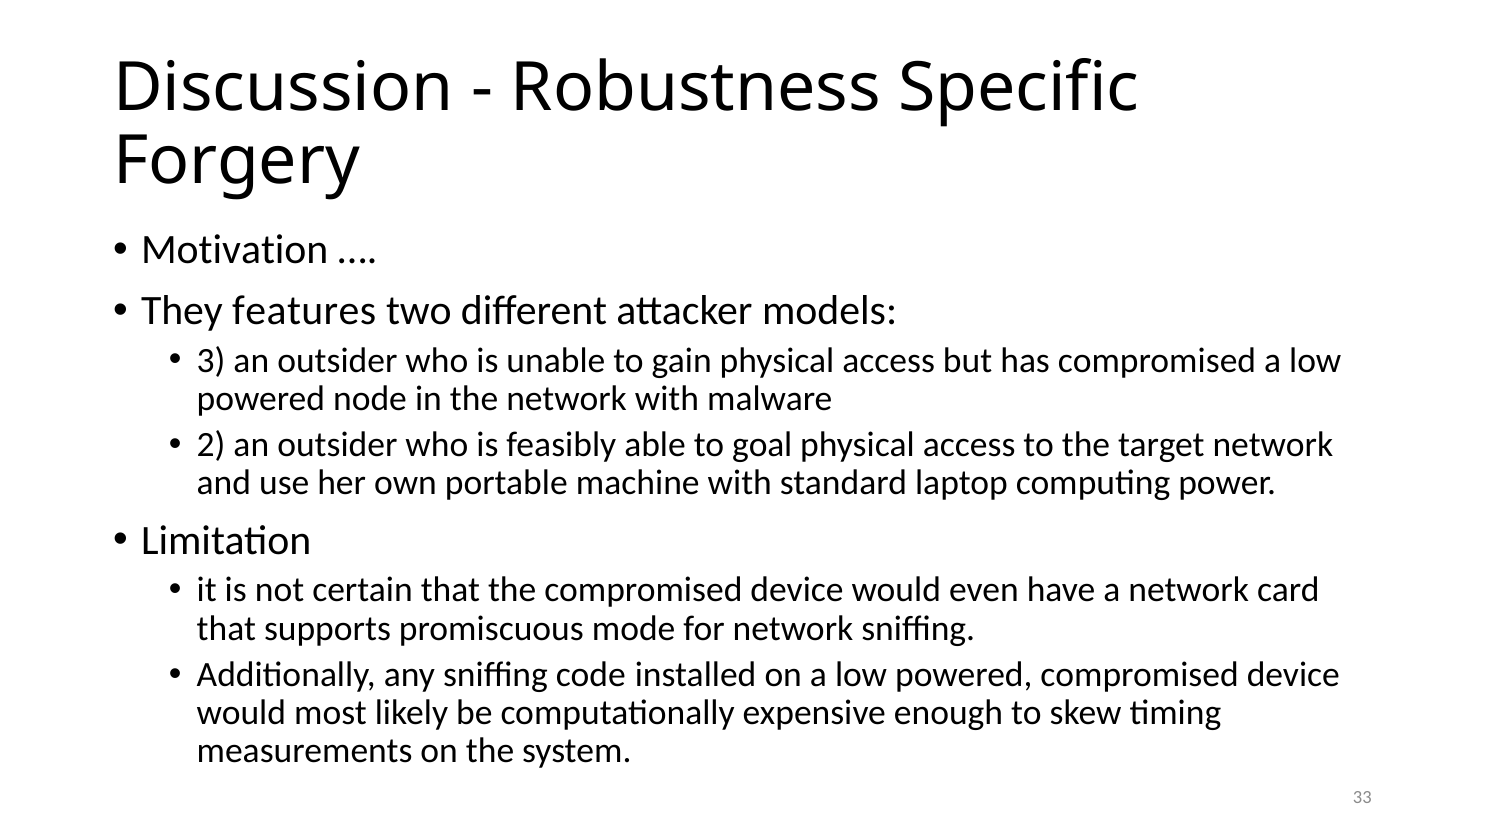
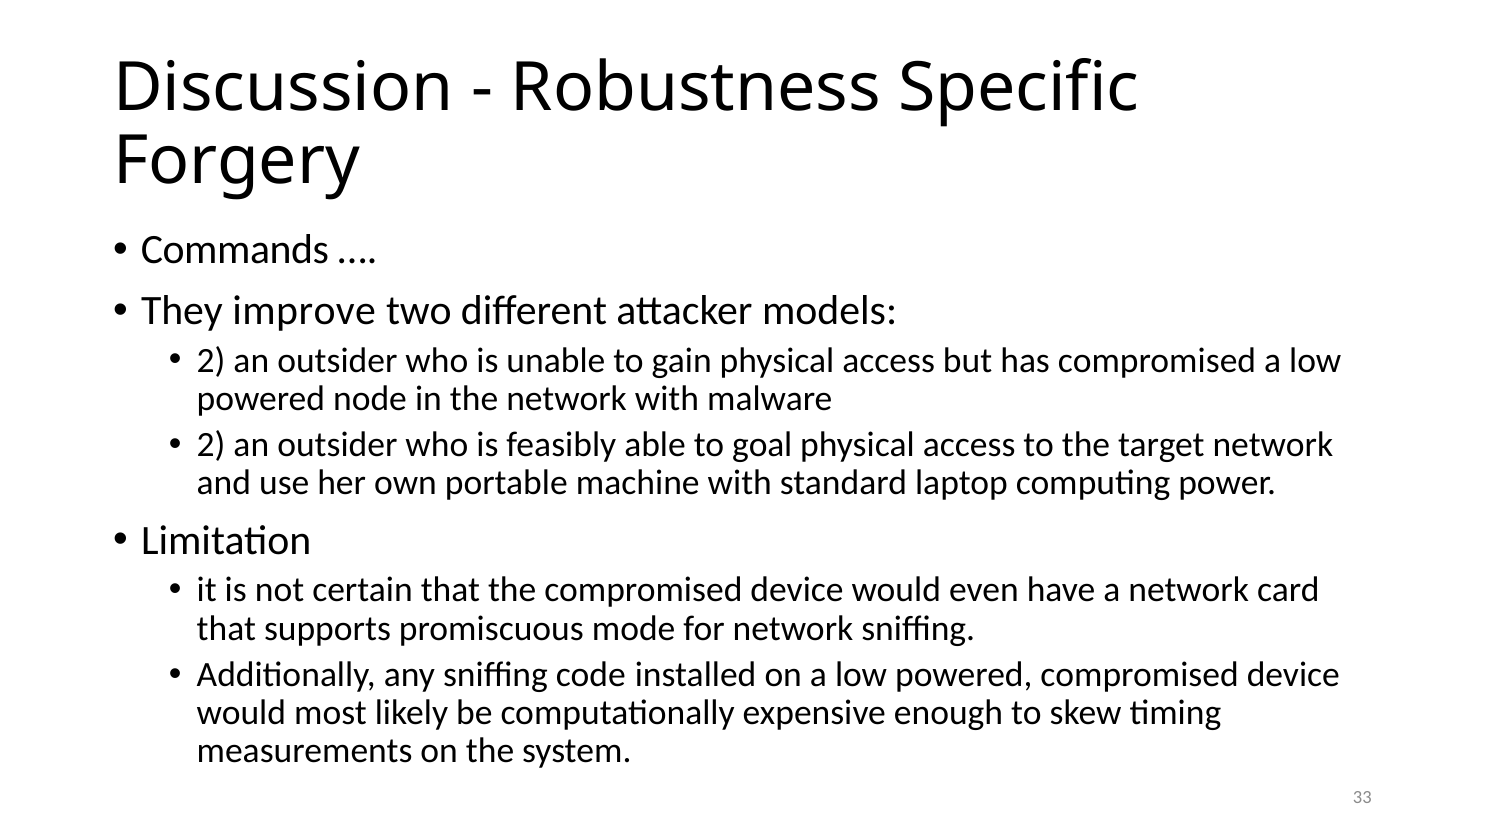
Motivation: Motivation -> Commands
features: features -> improve
3 at (211, 360): 3 -> 2
